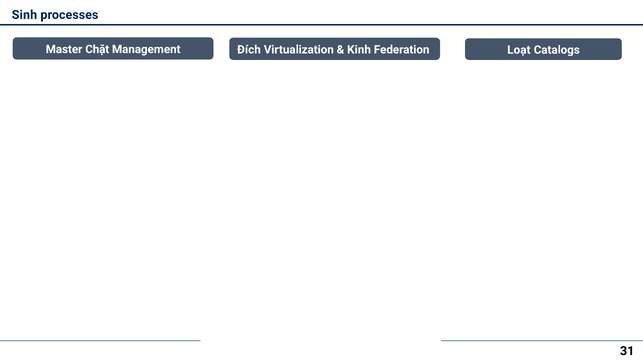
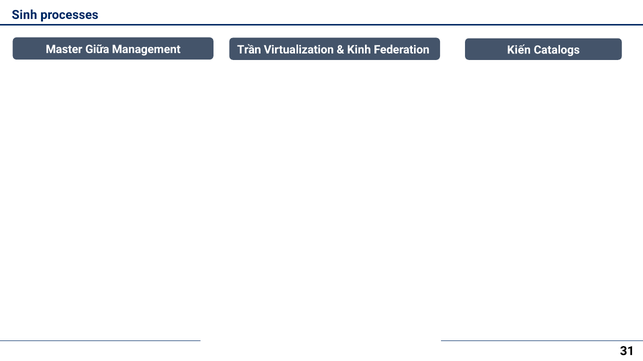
Chặt: Chặt -> Giữa
Đích: Đích -> Trần
Loạt: Loạt -> Kiến
